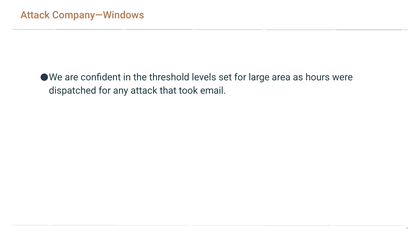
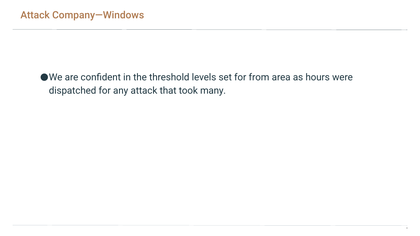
large: large -> from
email: email -> many
